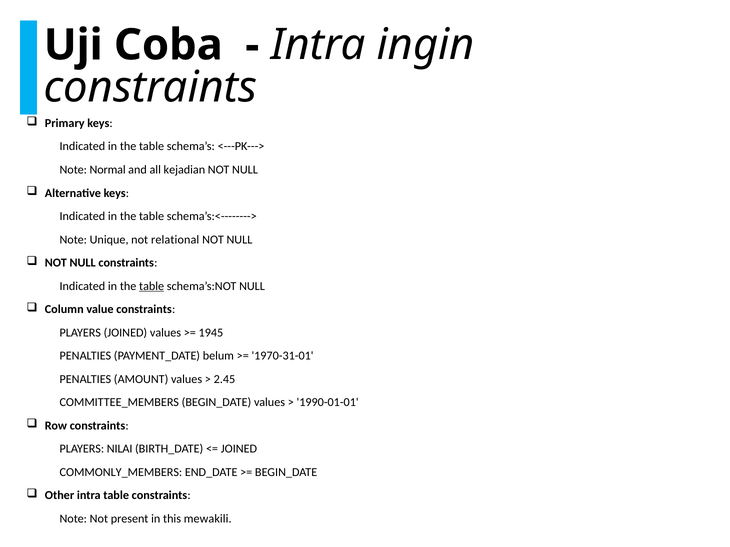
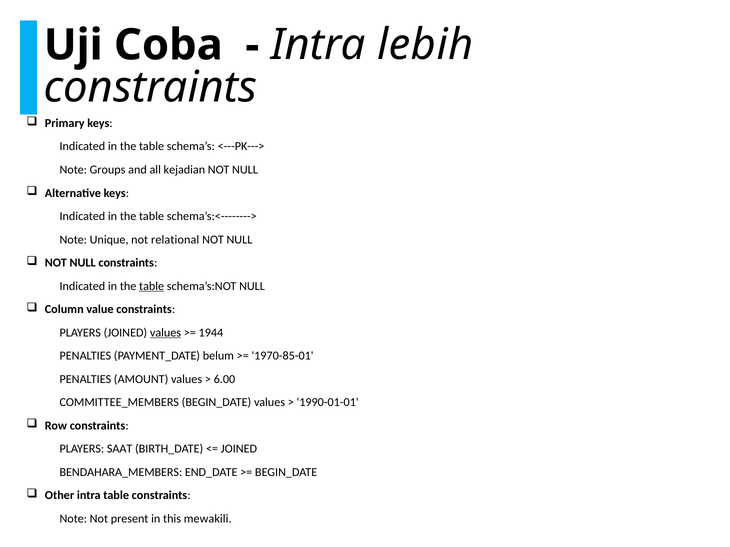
ingin: ingin -> lebih
Normal: Normal -> Groups
values at (165, 333) underline: none -> present
1945: 1945 -> 1944
1970-31-01: 1970-31-01 -> 1970-85-01
2.45: 2.45 -> 6.00
NILAI: NILAI -> SAAT
COMMONLY_MEMBERS: COMMONLY_MEMBERS -> BENDAHARA_MEMBERS
